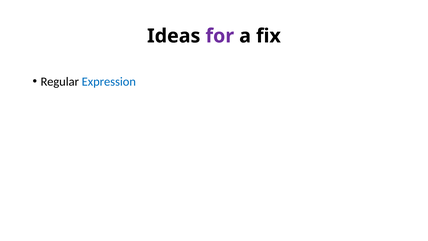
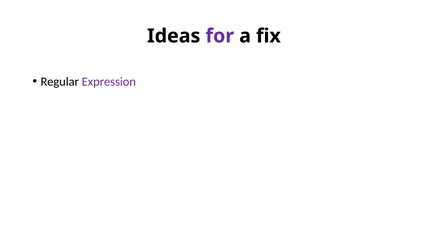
Expression colour: blue -> purple
